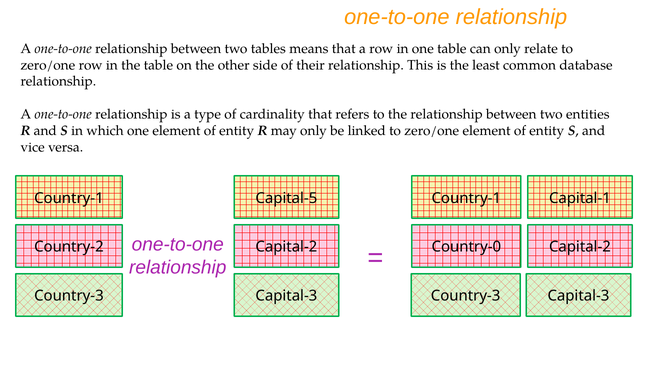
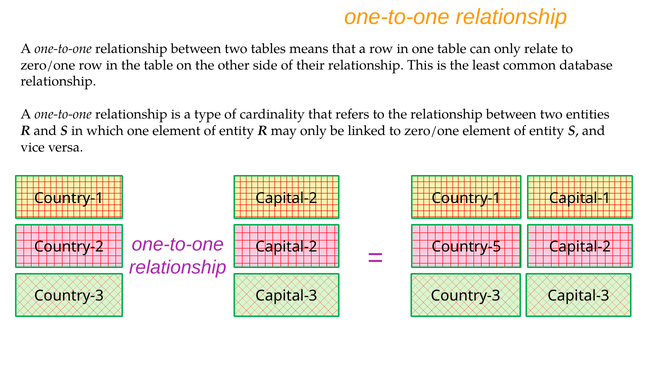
Country-1 Capital-5: Capital-5 -> Capital-2
Country-0: Country-0 -> Country-5
